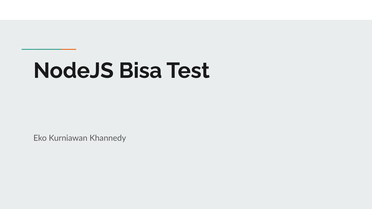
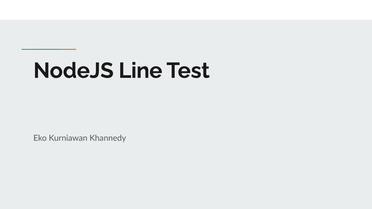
Bisa: Bisa -> Line
